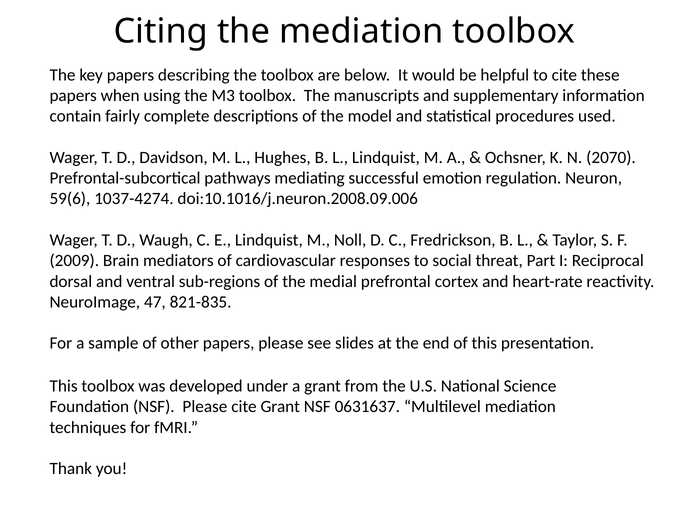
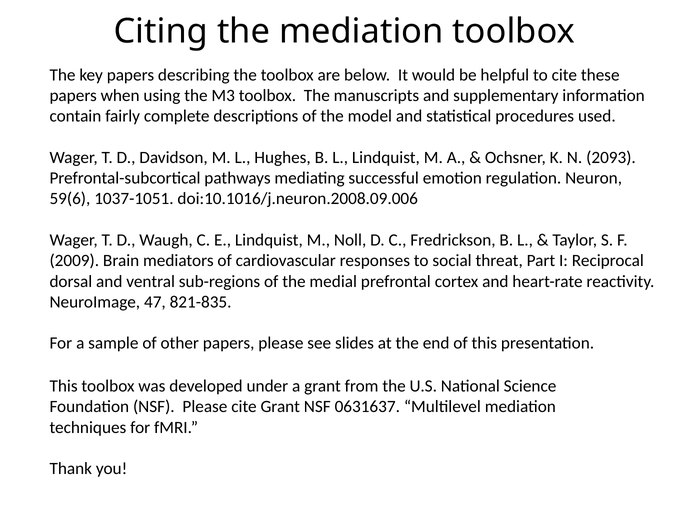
2070: 2070 -> 2093
1037-4274: 1037-4274 -> 1037-1051
